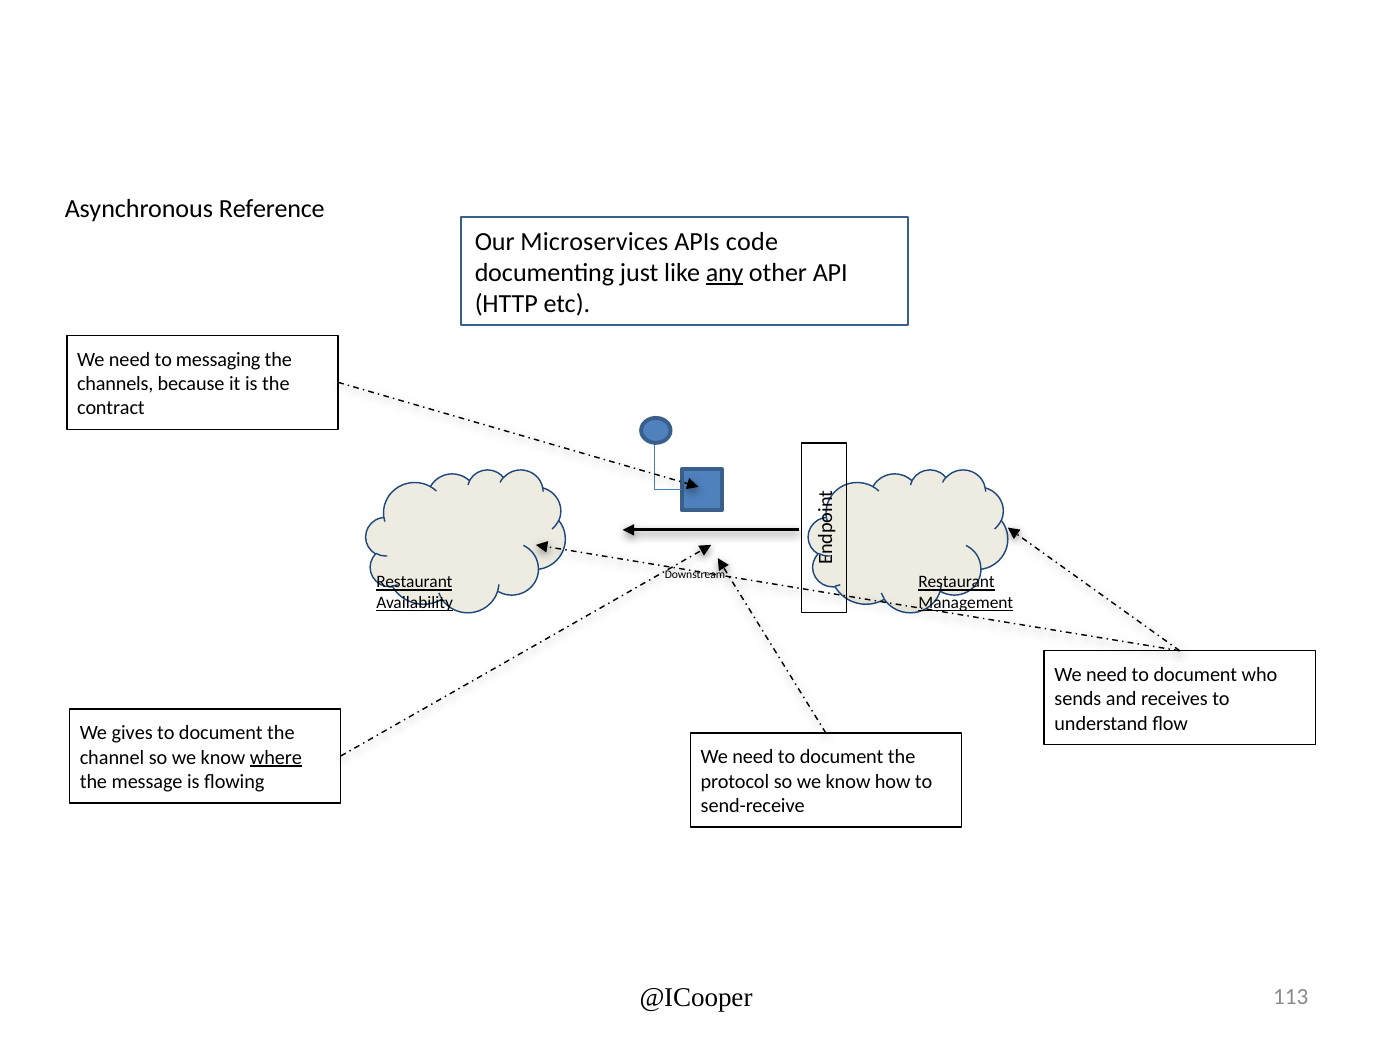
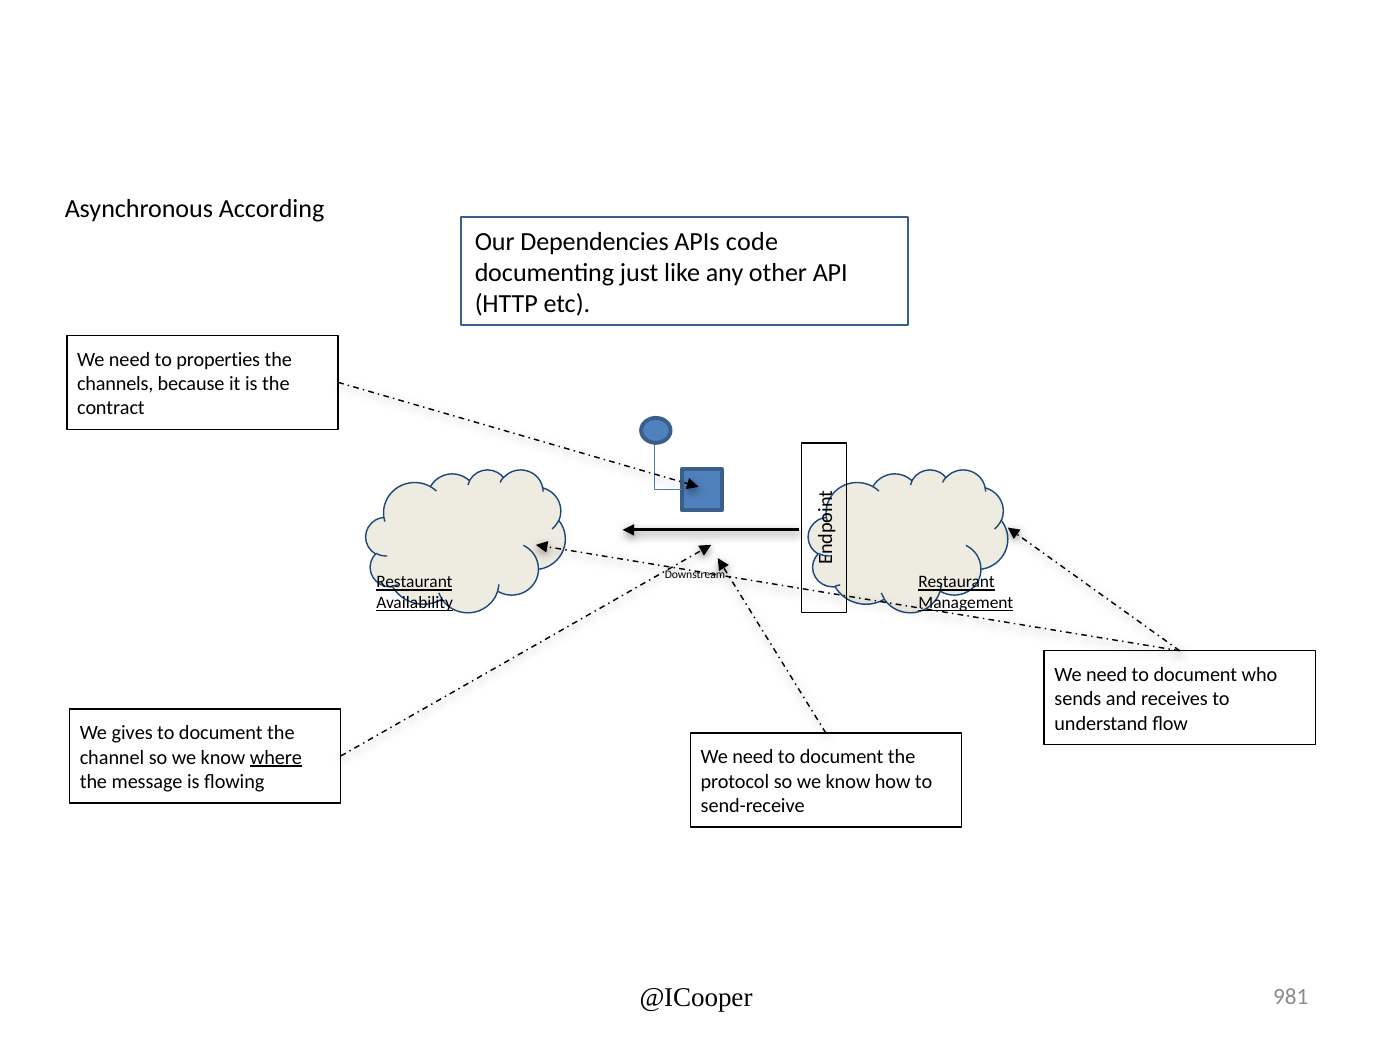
Reference: Reference -> According
Microservices: Microservices -> Dependencies
any underline: present -> none
messaging: messaging -> properties
113: 113 -> 981
